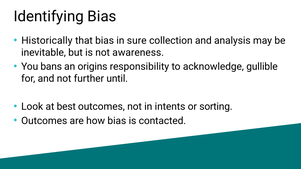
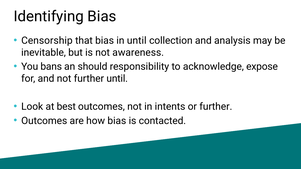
Historically: Historically -> Censorship
in sure: sure -> until
origins: origins -> should
gullible: gullible -> expose
or sorting: sorting -> further
